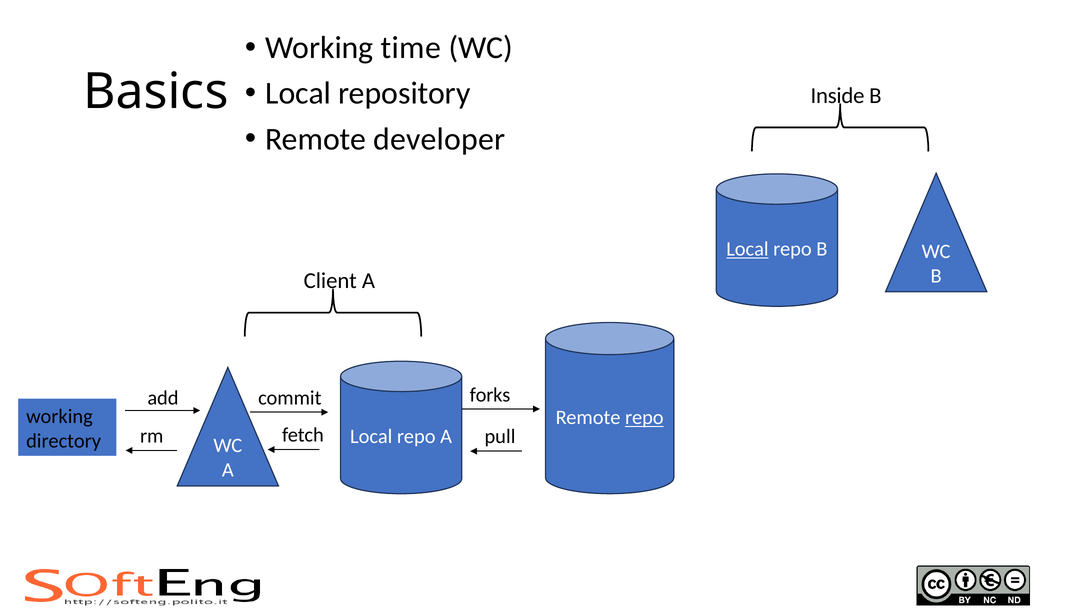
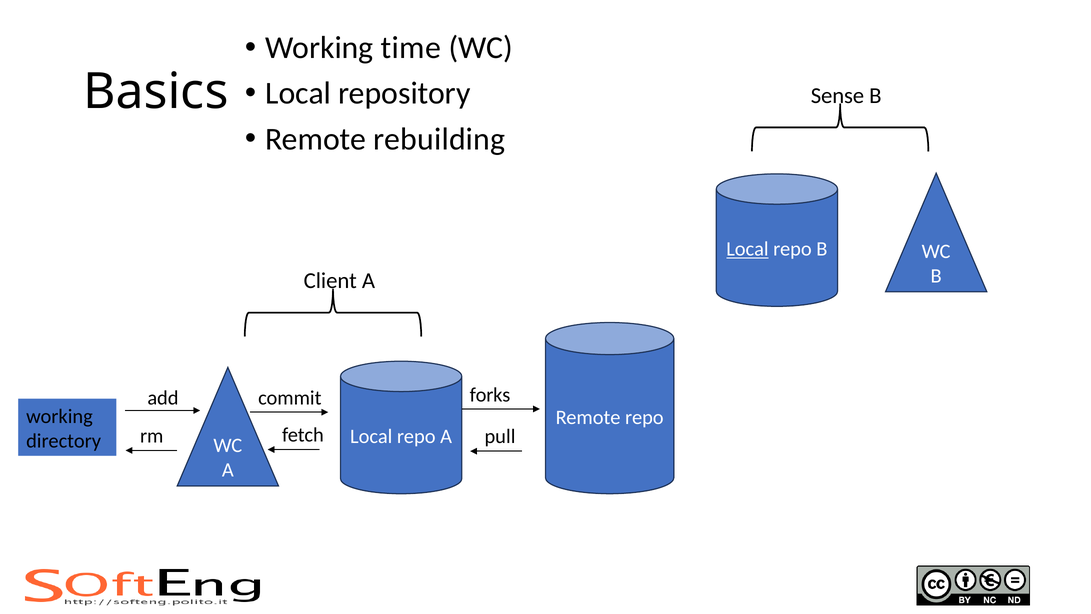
Inside: Inside -> Sense
developer: developer -> rebuilding
repo at (644, 417) underline: present -> none
